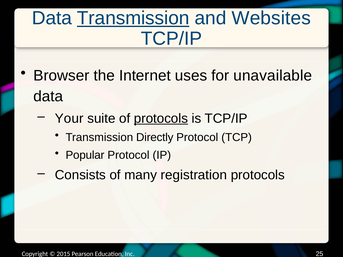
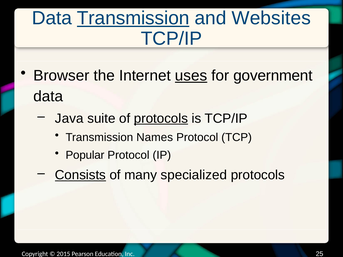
uses underline: none -> present
unavailable: unavailable -> government
Your: Your -> Java
Directly: Directly -> Names
Consists underline: none -> present
registration: registration -> specialized
